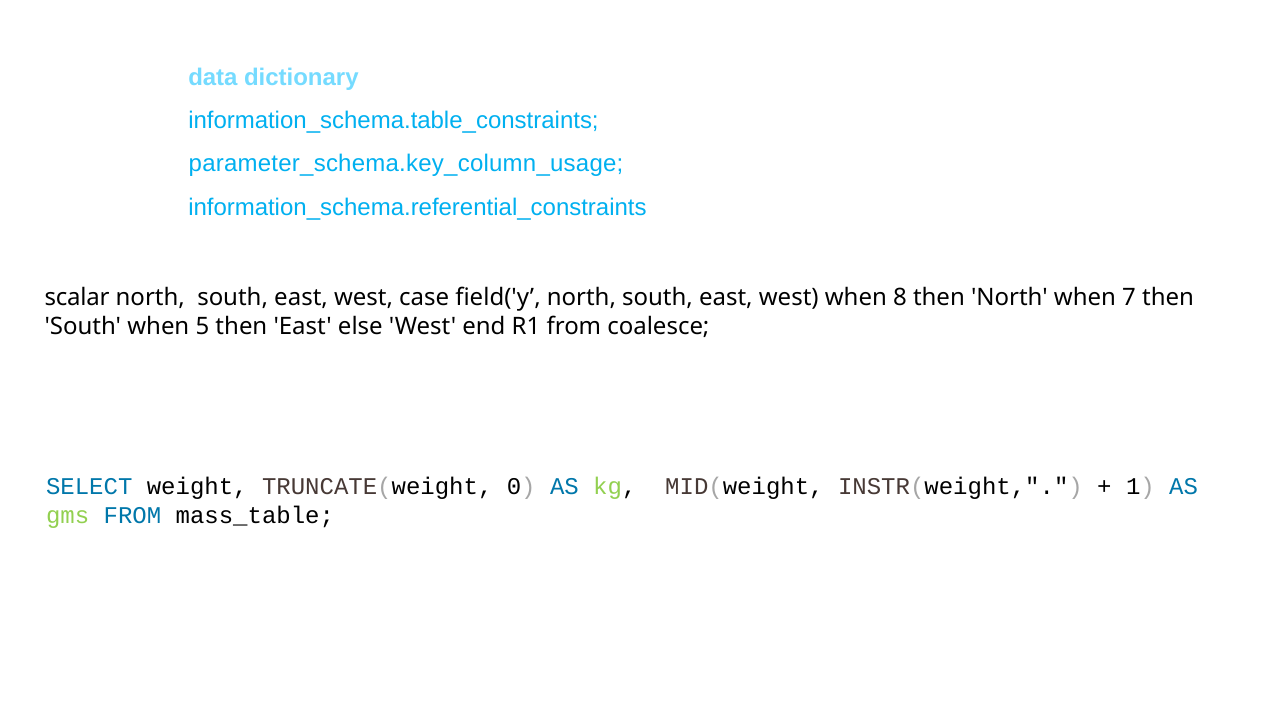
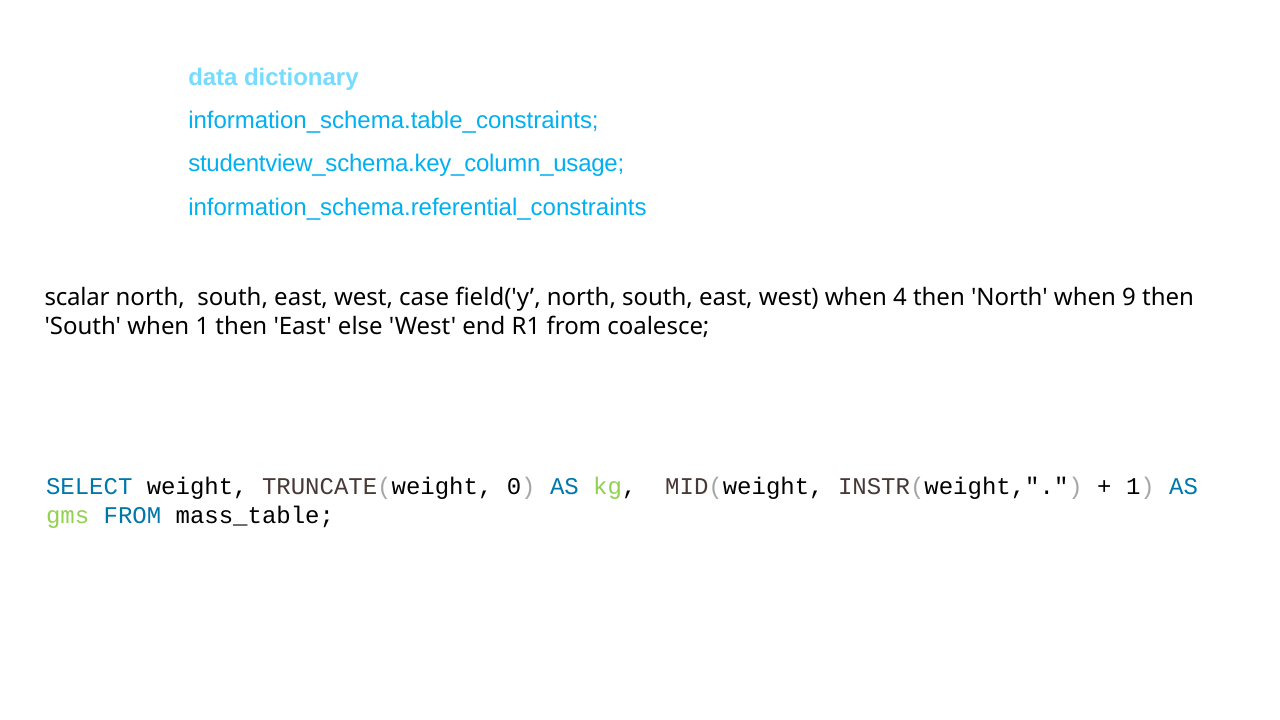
parameter_schema.key_column_usage: parameter_schema.key_column_usage -> studentview_schema.key_column_usage
8: 8 -> 4
7: 7 -> 9
when 5: 5 -> 1
